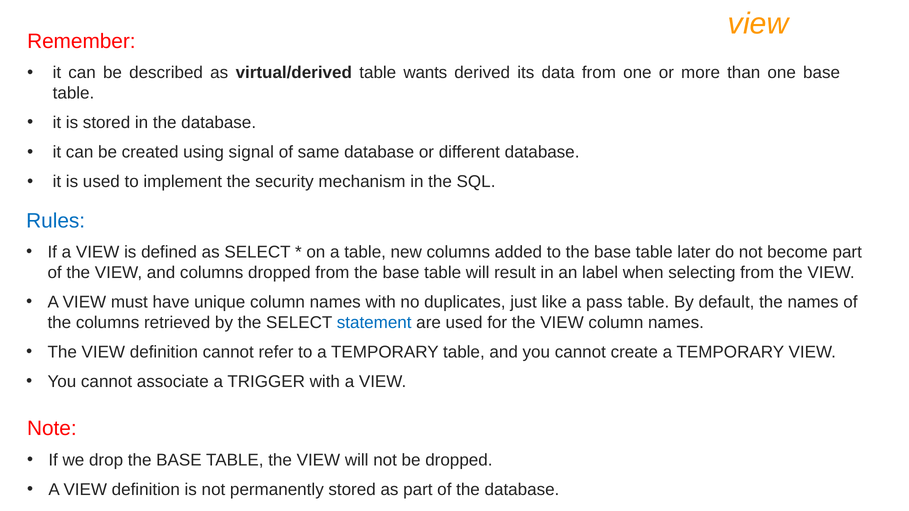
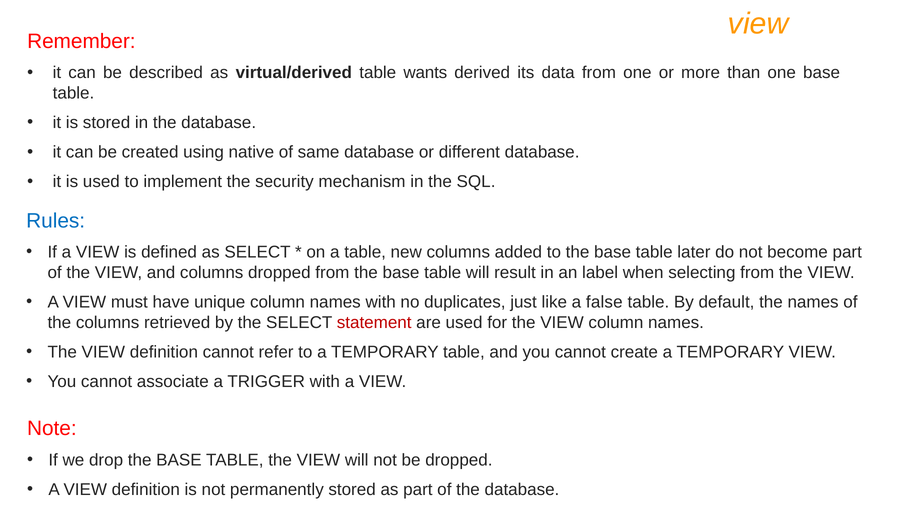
signal: signal -> native
pass: pass -> false
statement colour: blue -> red
